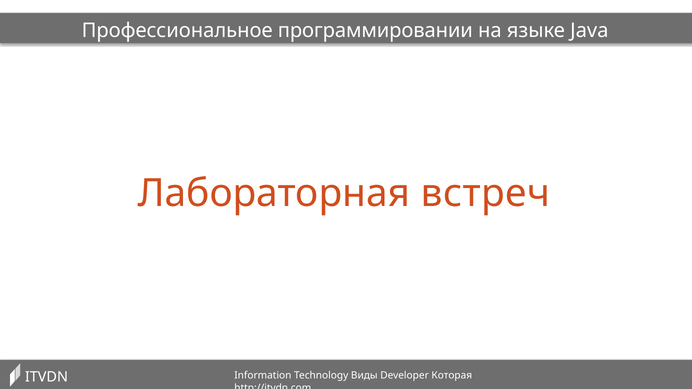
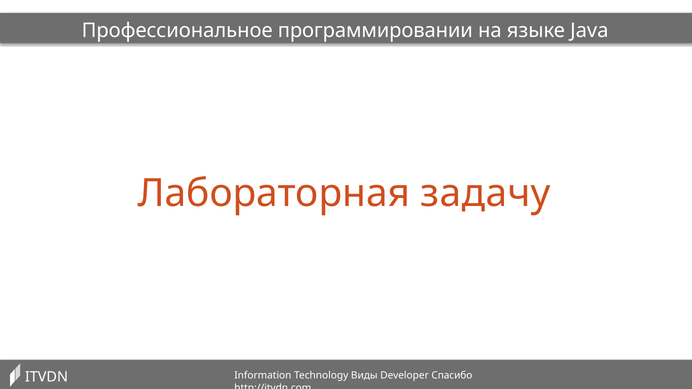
встреч: встреч -> задачу
Которая: Которая -> Спасибо
